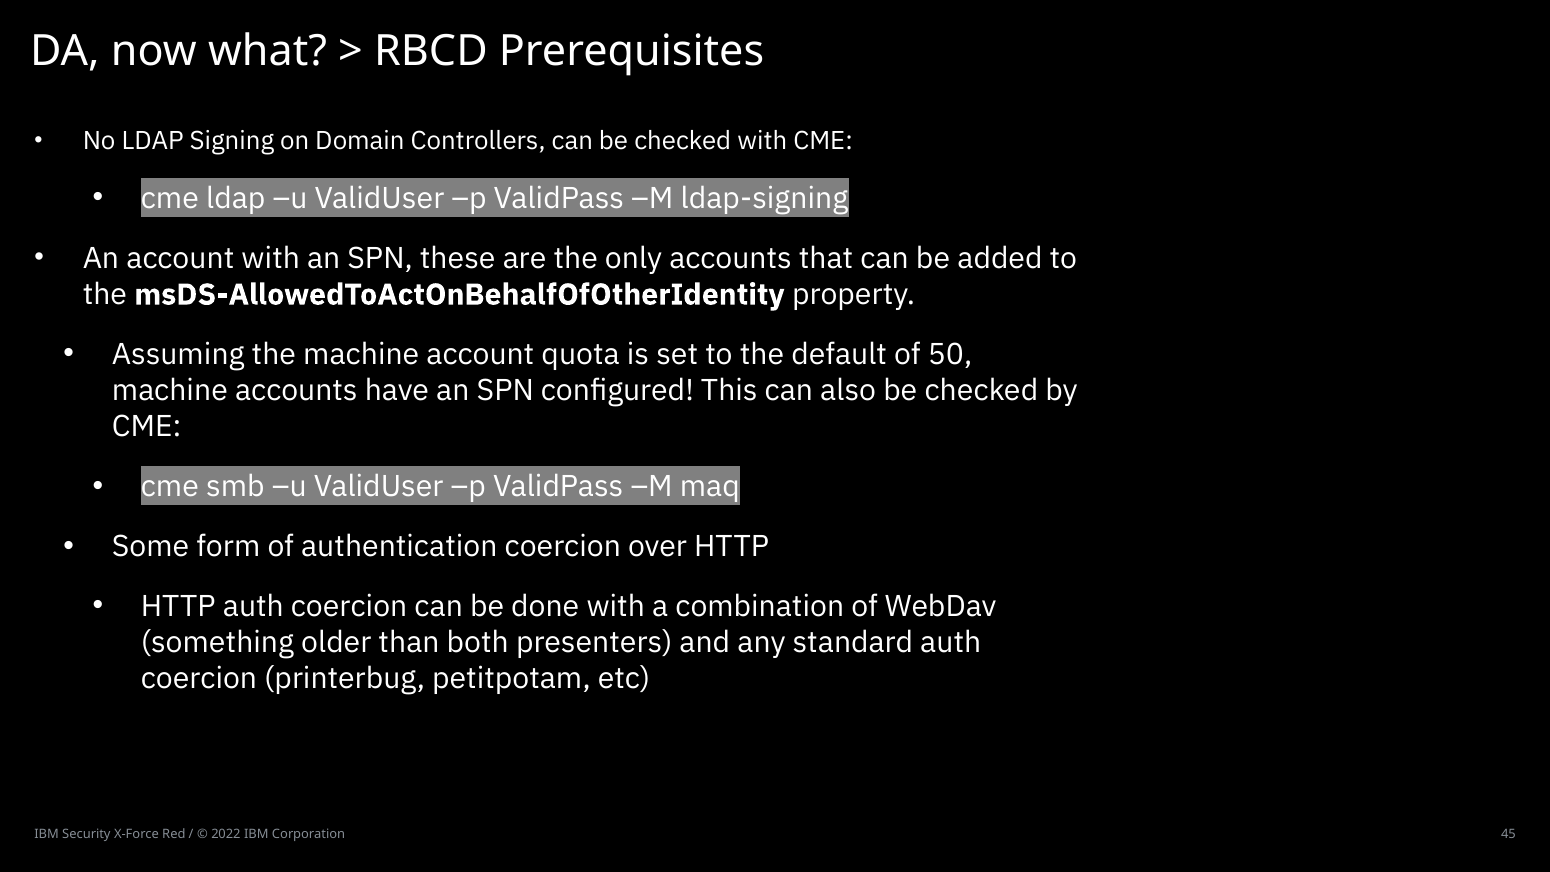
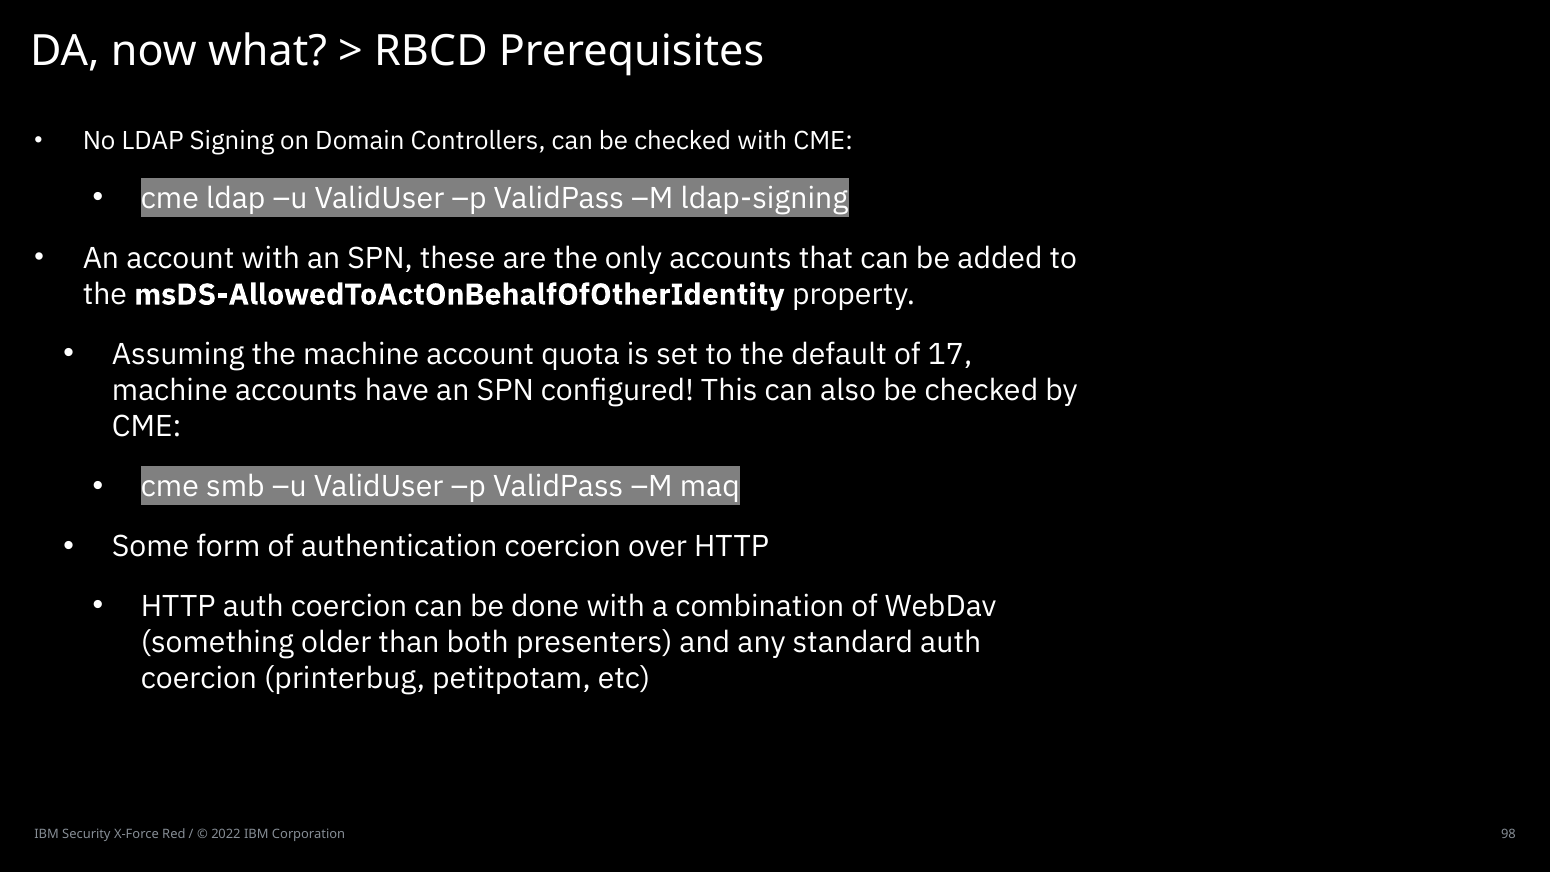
50: 50 -> 17
45: 45 -> 98
